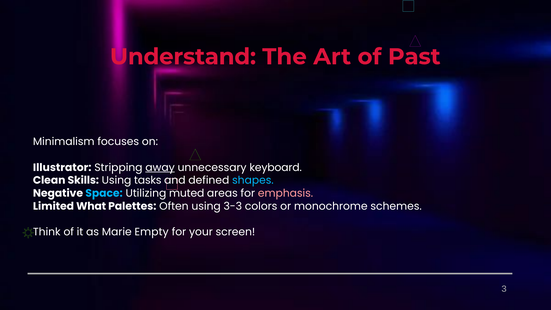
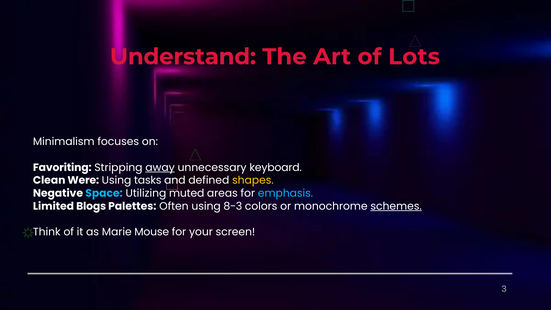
Past: Past -> Lots
Illustrator: Illustrator -> Favoriting
Skills: Skills -> Were
shapes colour: light blue -> yellow
emphasis colour: pink -> light blue
What: What -> Blogs
3-3: 3-3 -> 8-3
schemes underline: none -> present
Empty: Empty -> Mouse
